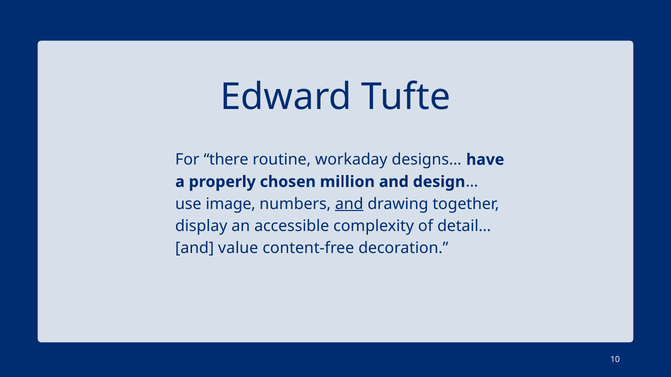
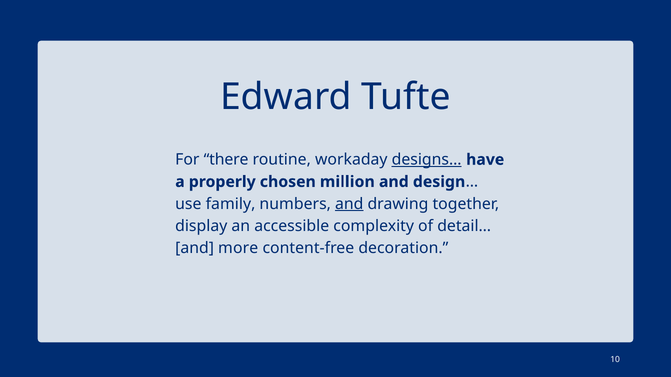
designs… underline: none -> present
image: image -> family
value: value -> more
